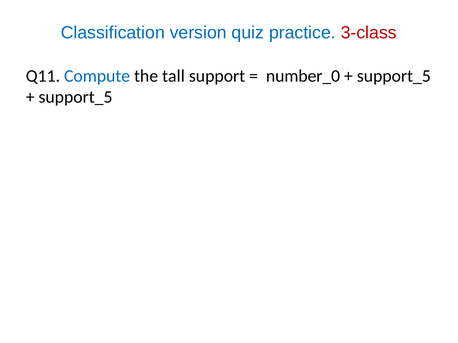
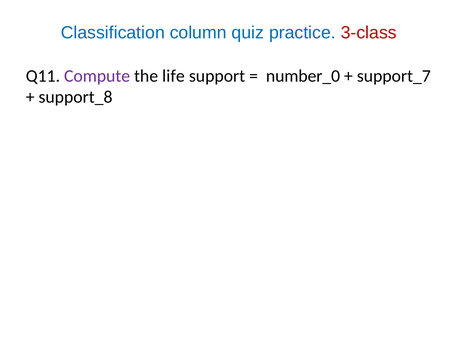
version: version -> column
Compute colour: blue -> purple
tall: tall -> life
support_5 at (394, 76): support_5 -> support_7
support_5 at (75, 97): support_5 -> support_8
